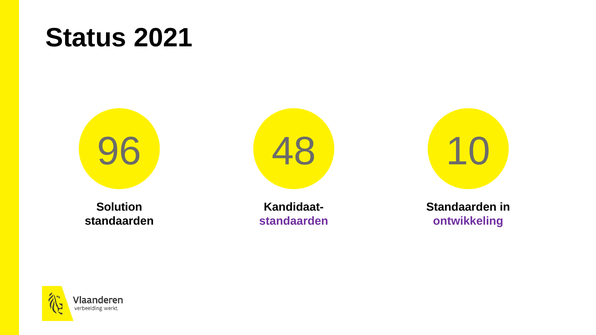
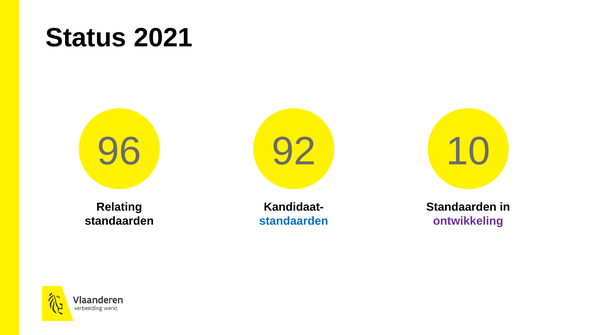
48: 48 -> 92
Solution: Solution -> Relating
standaarden at (294, 221) colour: purple -> blue
